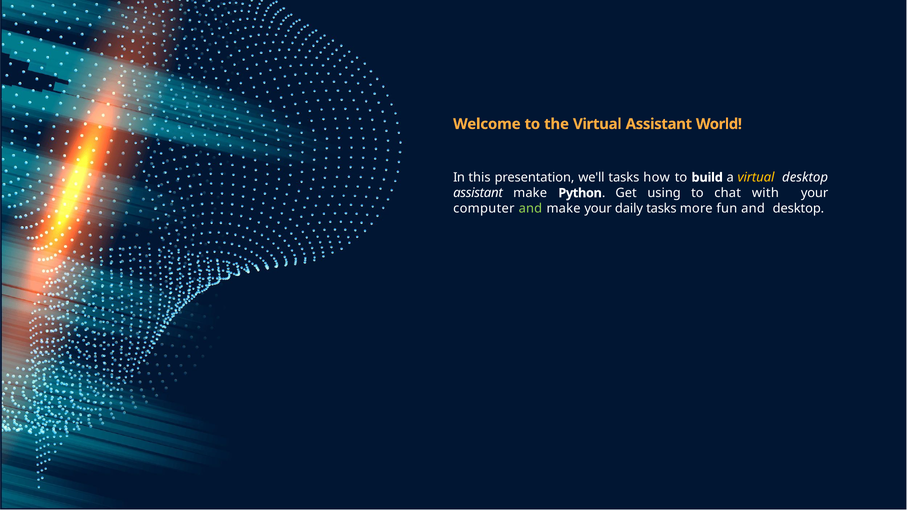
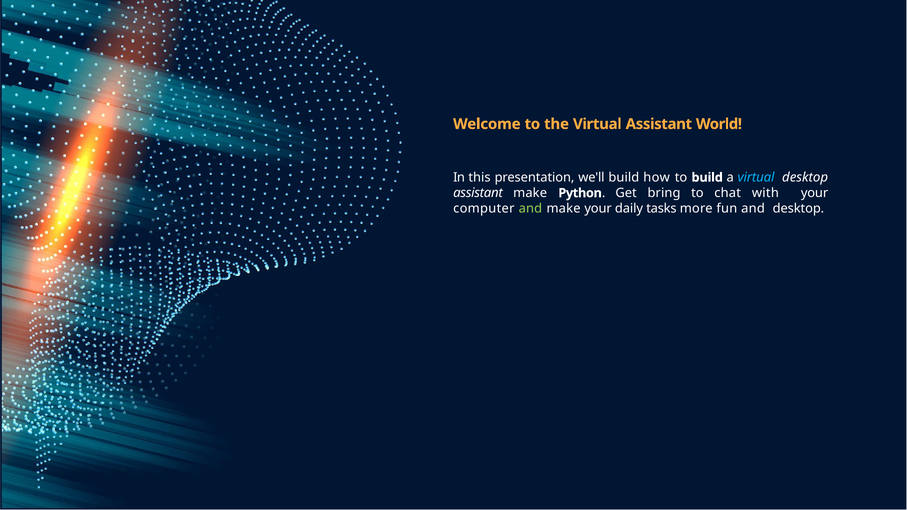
we'll tasks: tasks -> build
virtual at (756, 178) colour: yellow -> light blue
using: using -> bring
